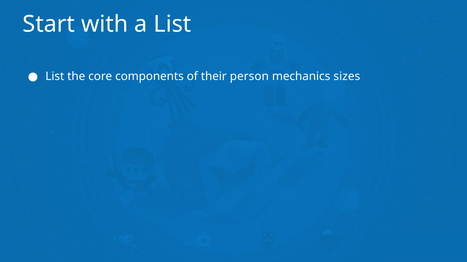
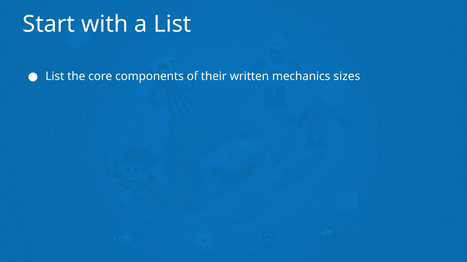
person: person -> written
